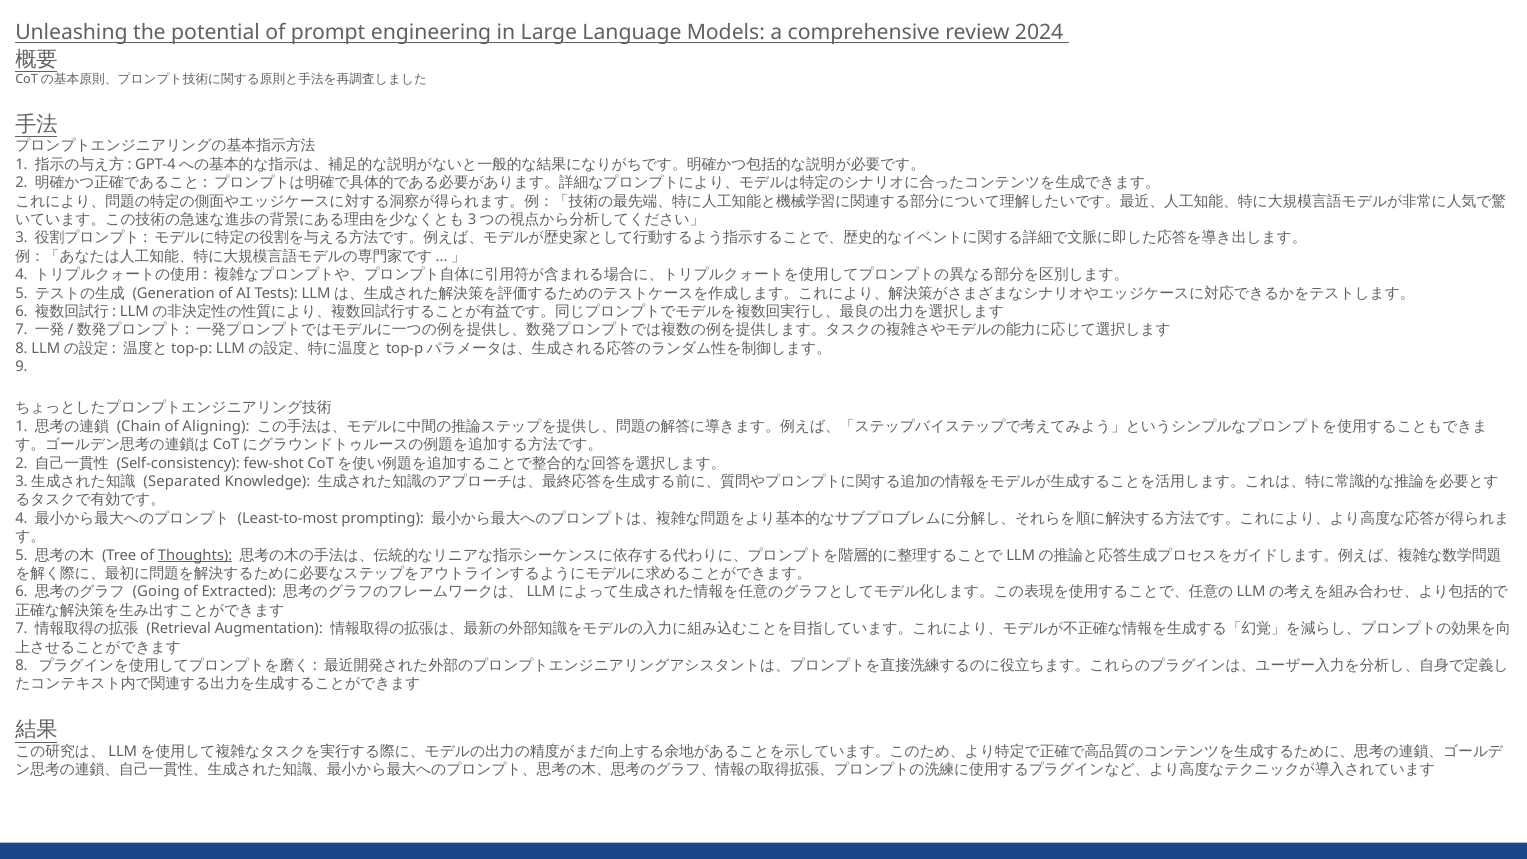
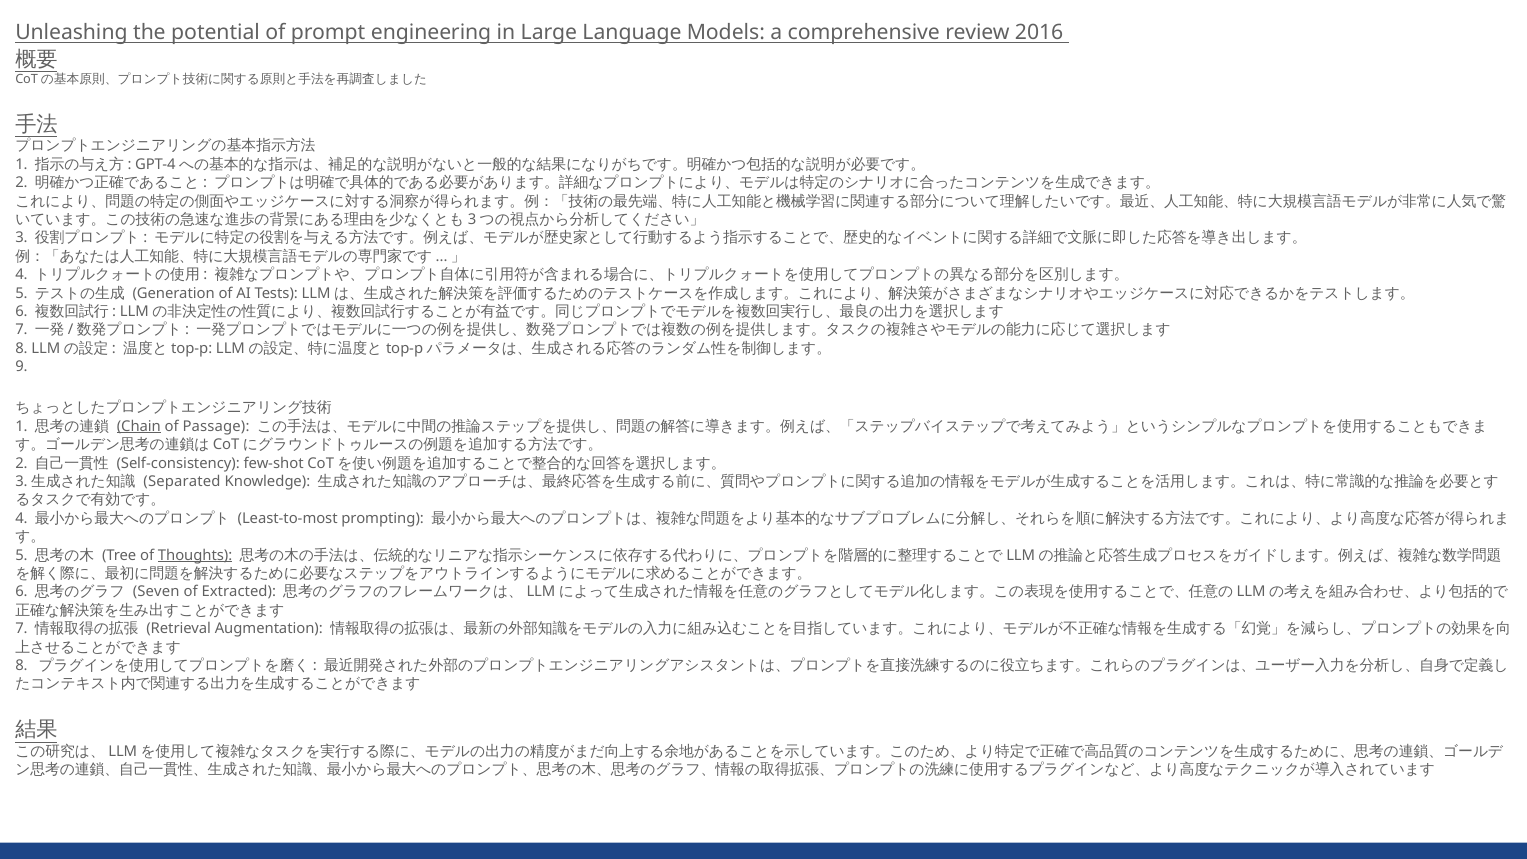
2024: 2024 -> 2016
Chain underline: none -> present
Aligning: Aligning -> Passage
Going: Going -> Seven
